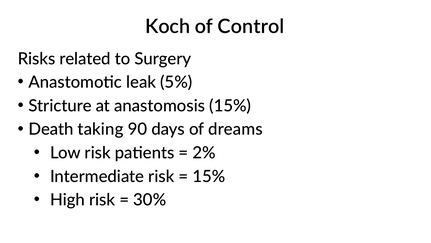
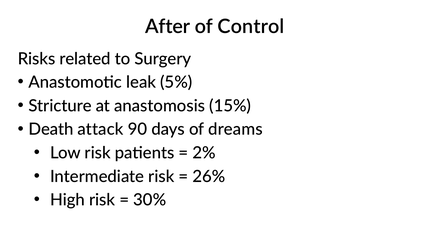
Koch: Koch -> After
taking: taking -> attack
15% at (209, 176): 15% -> 26%
